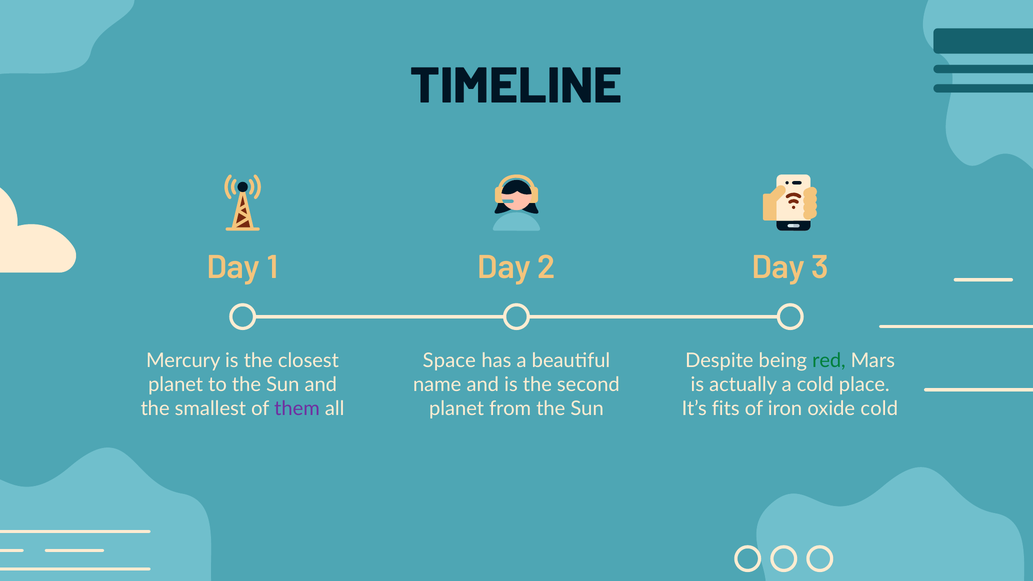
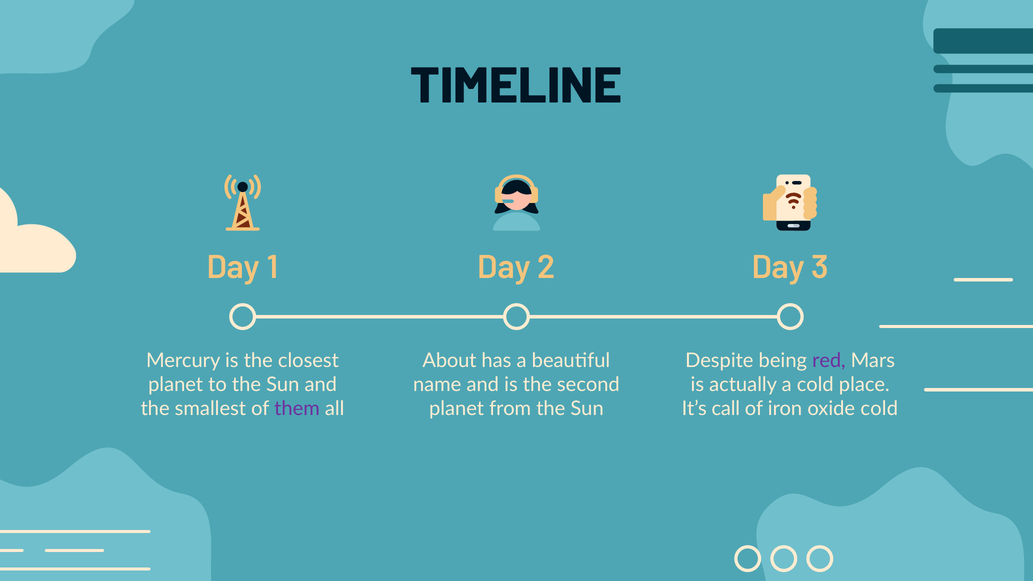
Space: Space -> About
red colour: green -> purple
fits: fits -> call
